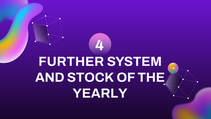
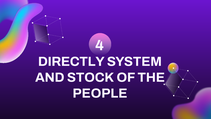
FURTHER: FURTHER -> DIRECTLY
YEARLY: YEARLY -> PEOPLE
